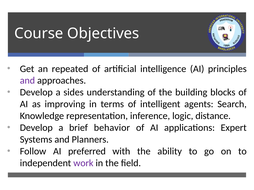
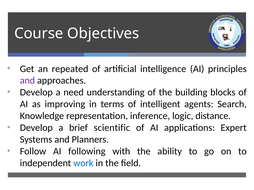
sides: sides -> need
behavior: behavior -> scientific
preferred: preferred -> following
work colour: purple -> blue
